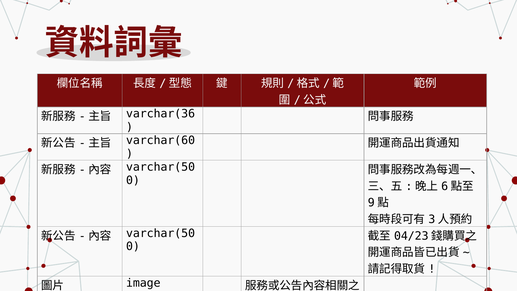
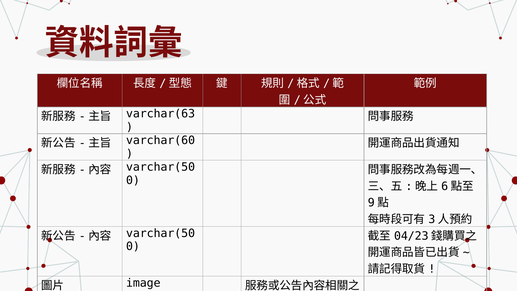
varchar(36: varchar(36 -> varchar(63
